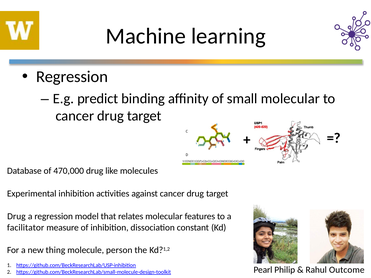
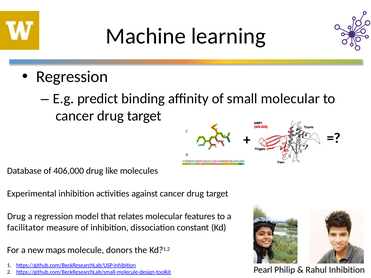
470,000: 470,000 -> 406,000
thing: thing -> maps
person: person -> donors
Rahul Outcome: Outcome -> Inhibition
